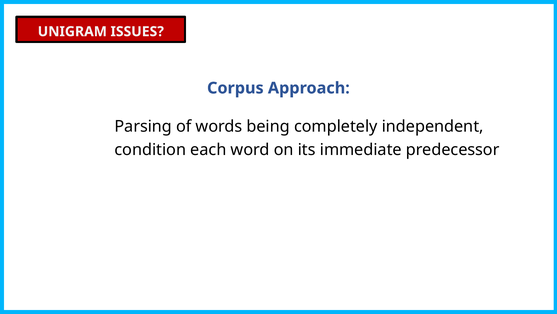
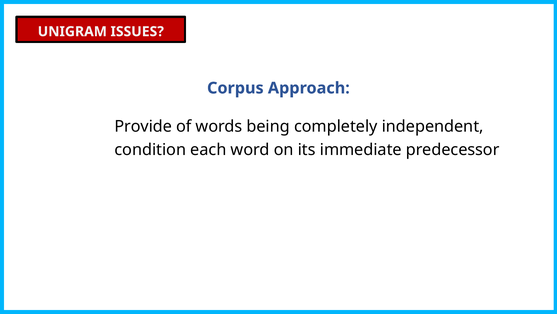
Parsing: Parsing -> Provide
